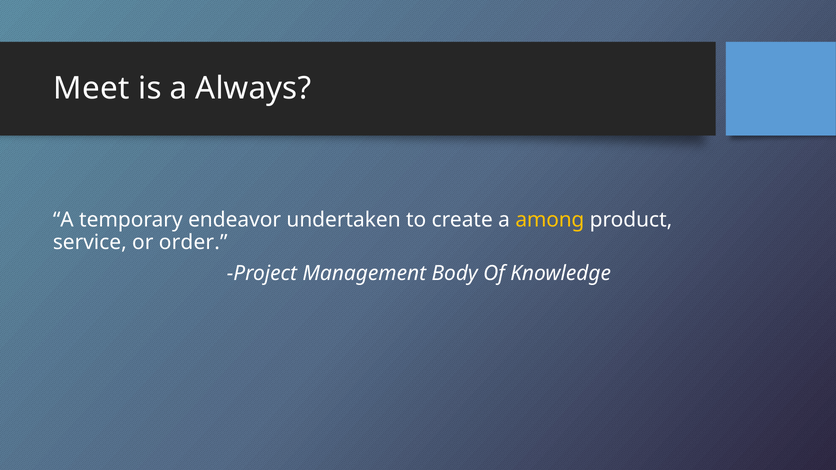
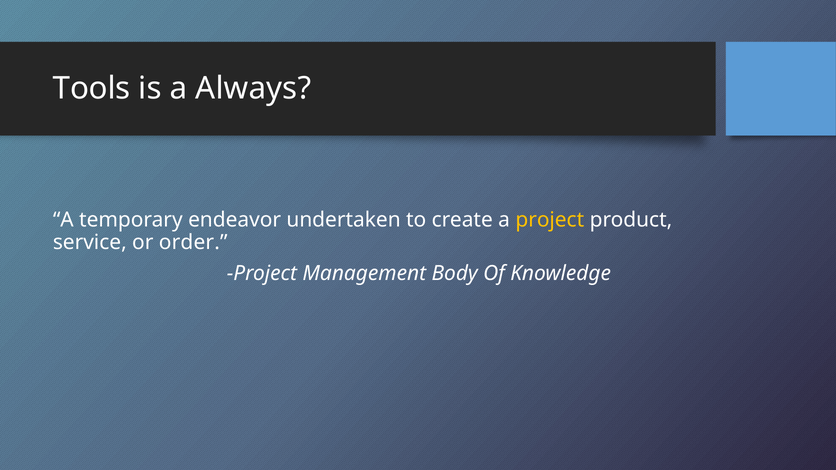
Meet: Meet -> Tools
a among: among -> project
